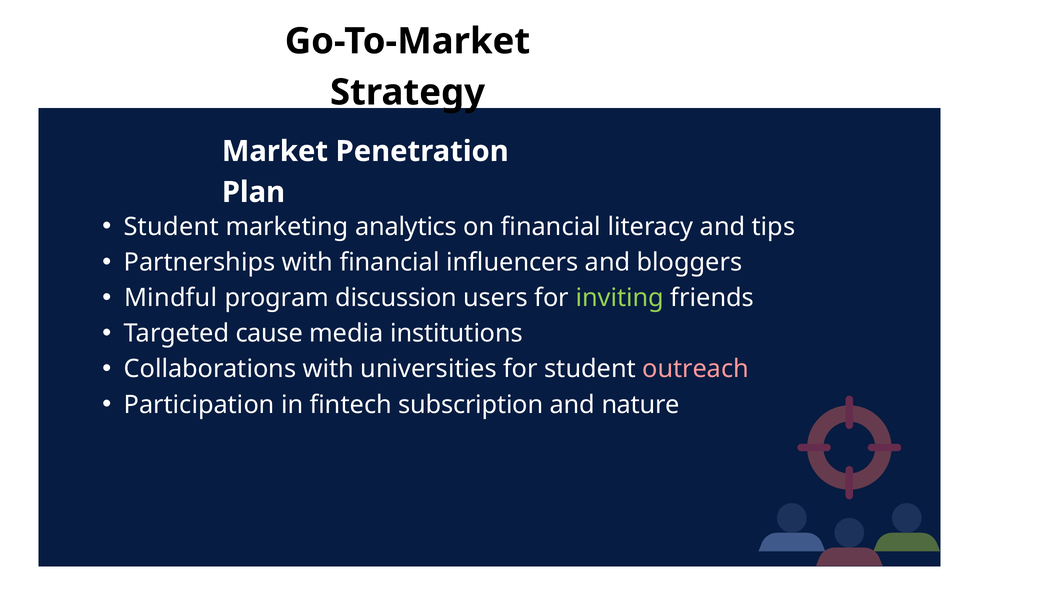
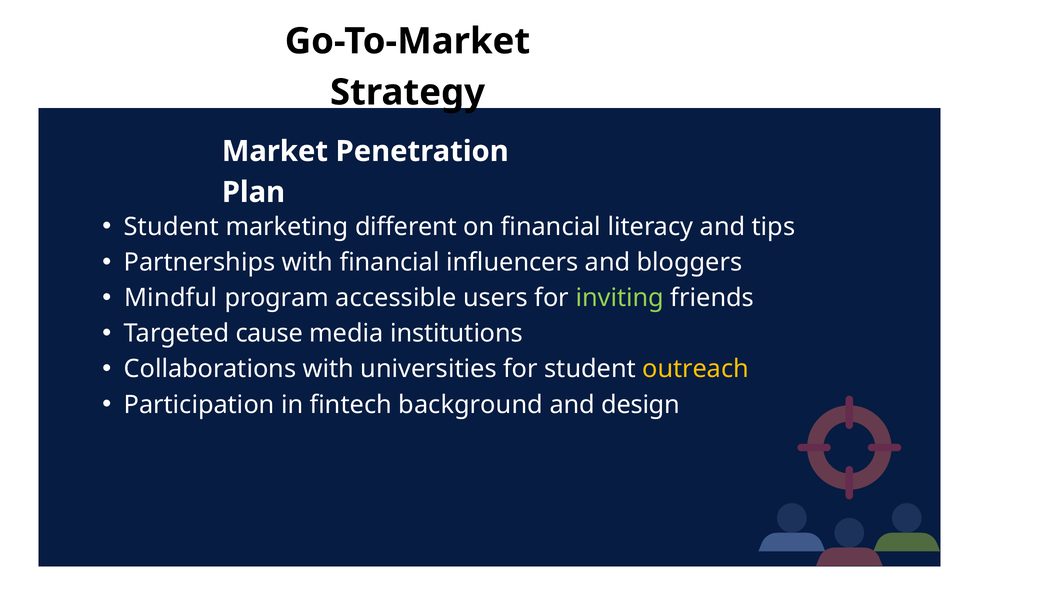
analytics: analytics -> different
discussion: discussion -> accessible
outreach colour: pink -> yellow
subscription: subscription -> background
nature: nature -> design
